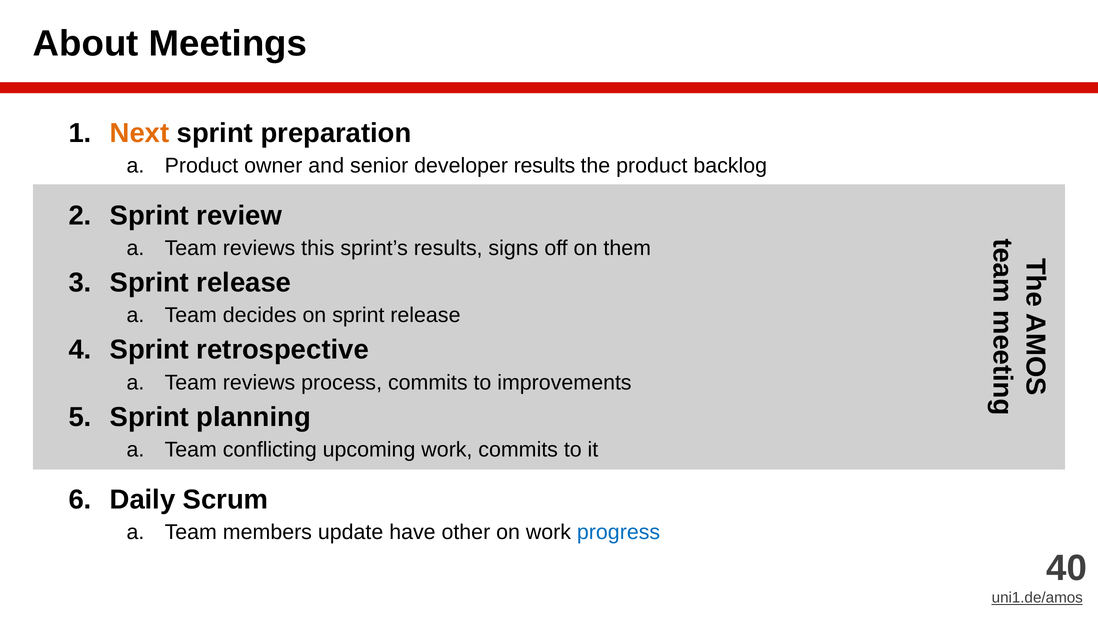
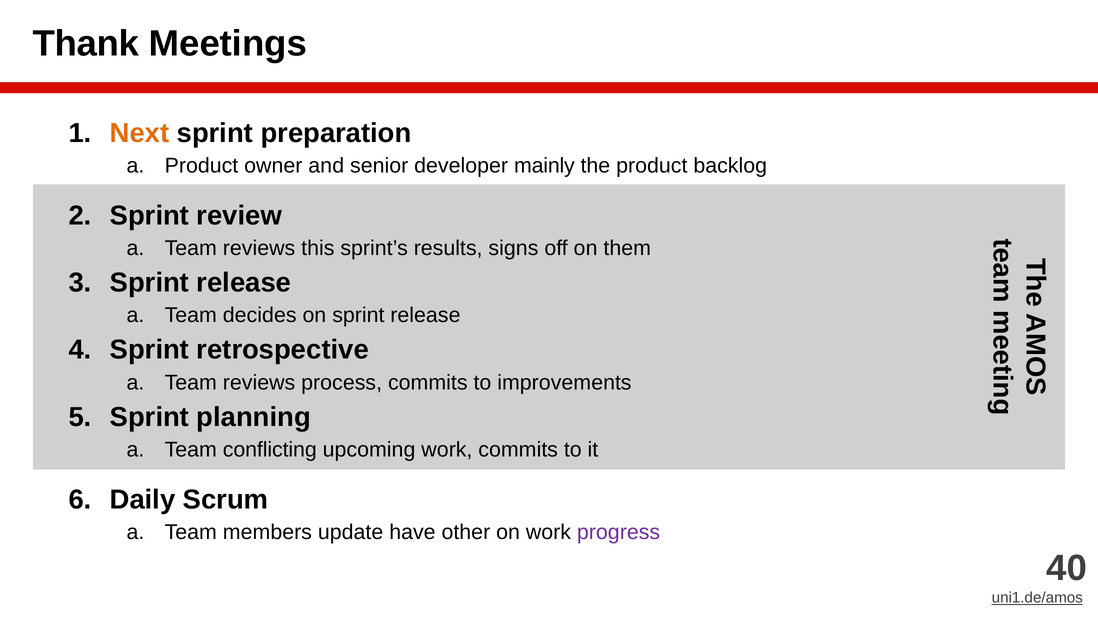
About: About -> Thank
developer results: results -> mainly
progress colour: blue -> purple
